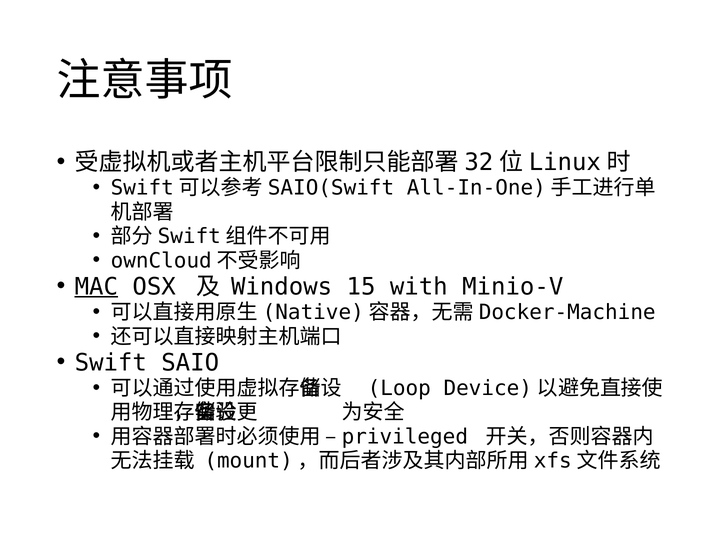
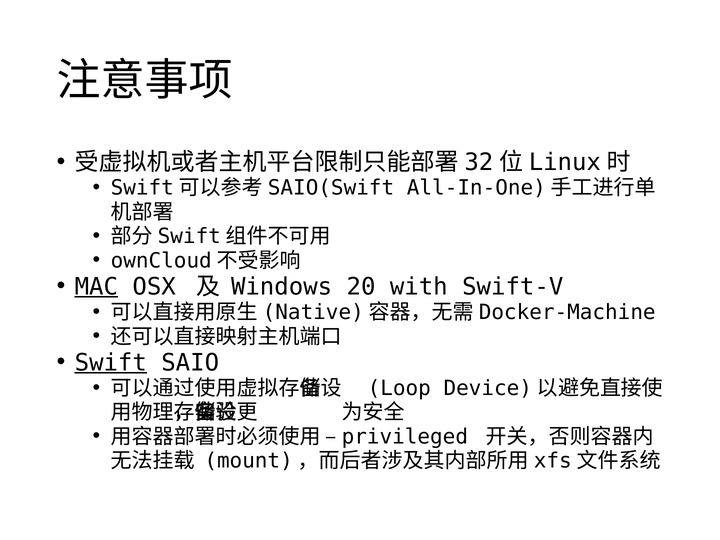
15: 15 -> 20
Minio-V: Minio-V -> Swift-V
Swift underline: none -> present
